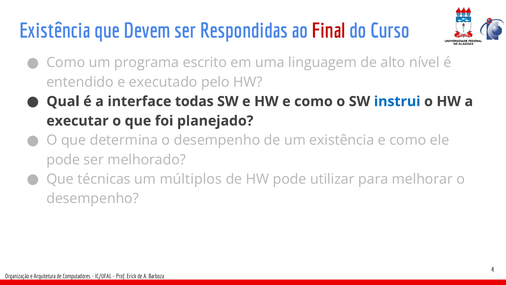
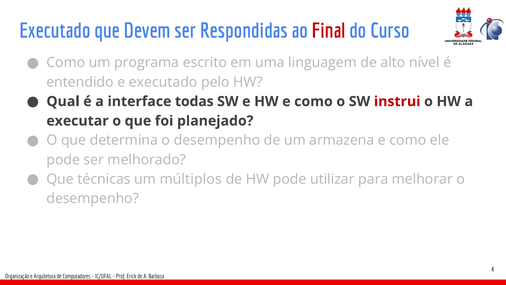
Existência at (55, 31): Existência -> Executado
instrui colour: blue -> red
um existência: existência -> armazena
